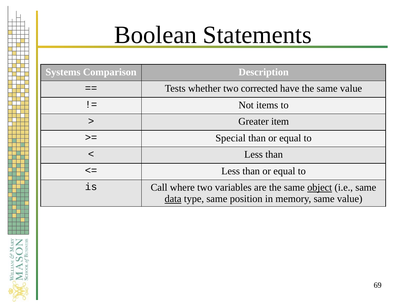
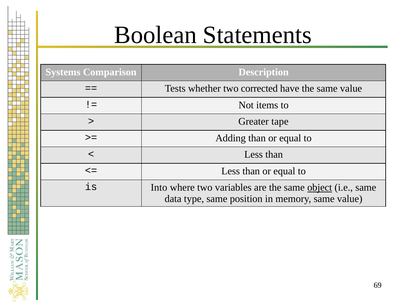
item: item -> tape
Special: Special -> Adding
Call: Call -> Into
data underline: present -> none
